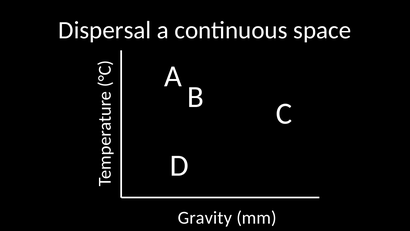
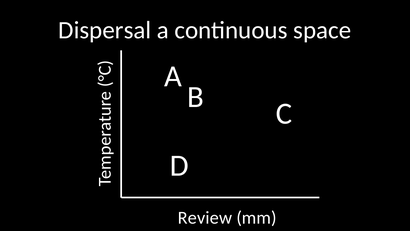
Gravity: Gravity -> Review
